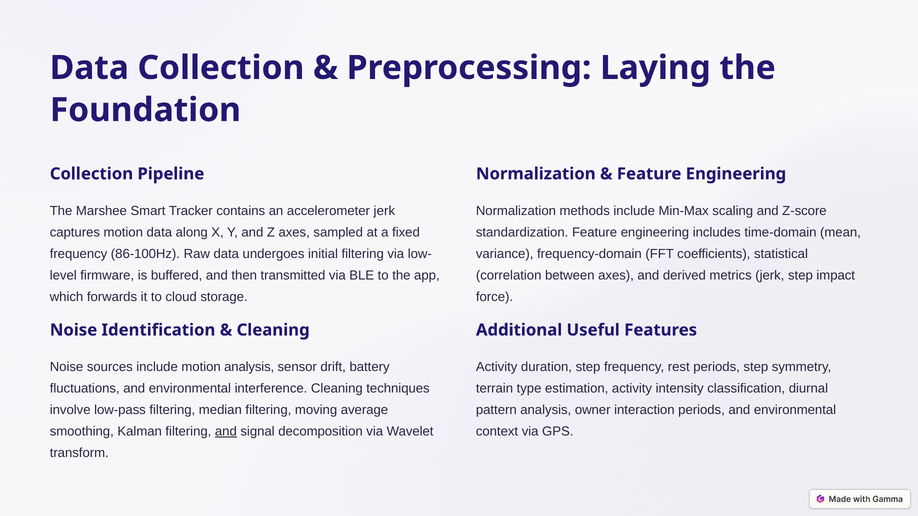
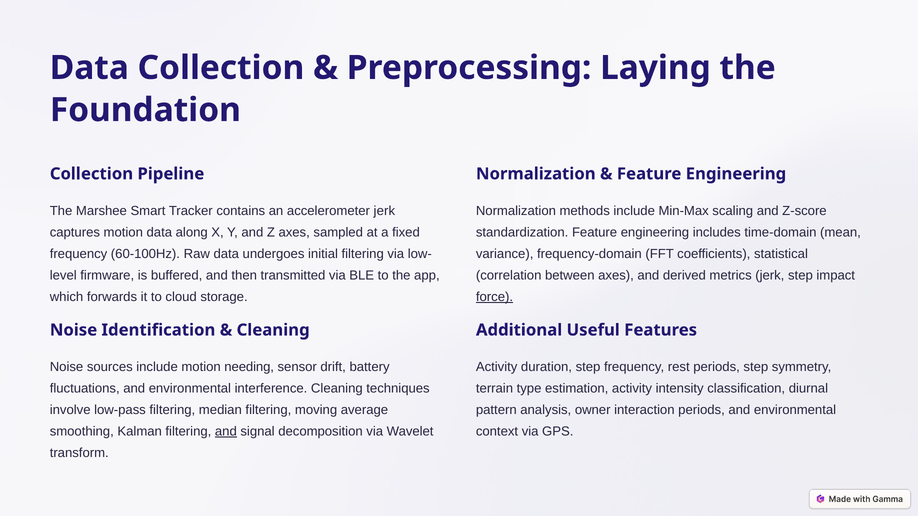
86-100Hz: 86-100Hz -> 60-100Hz
force underline: none -> present
motion analysis: analysis -> needing
